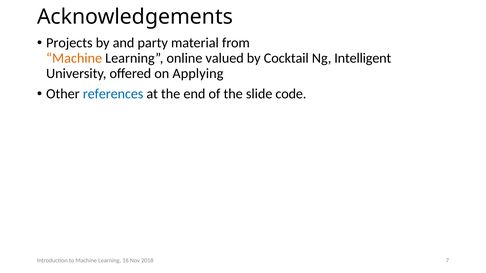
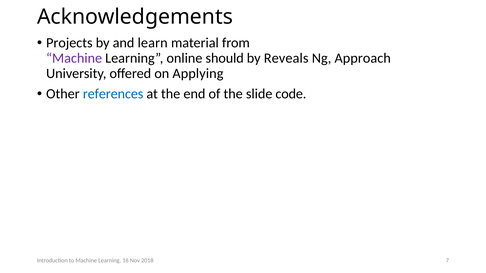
party: party -> learn
Machine at (74, 58) colour: orange -> purple
valued: valued -> should
Cocktail: Cocktail -> Reveals
Intelligent: Intelligent -> Approach
